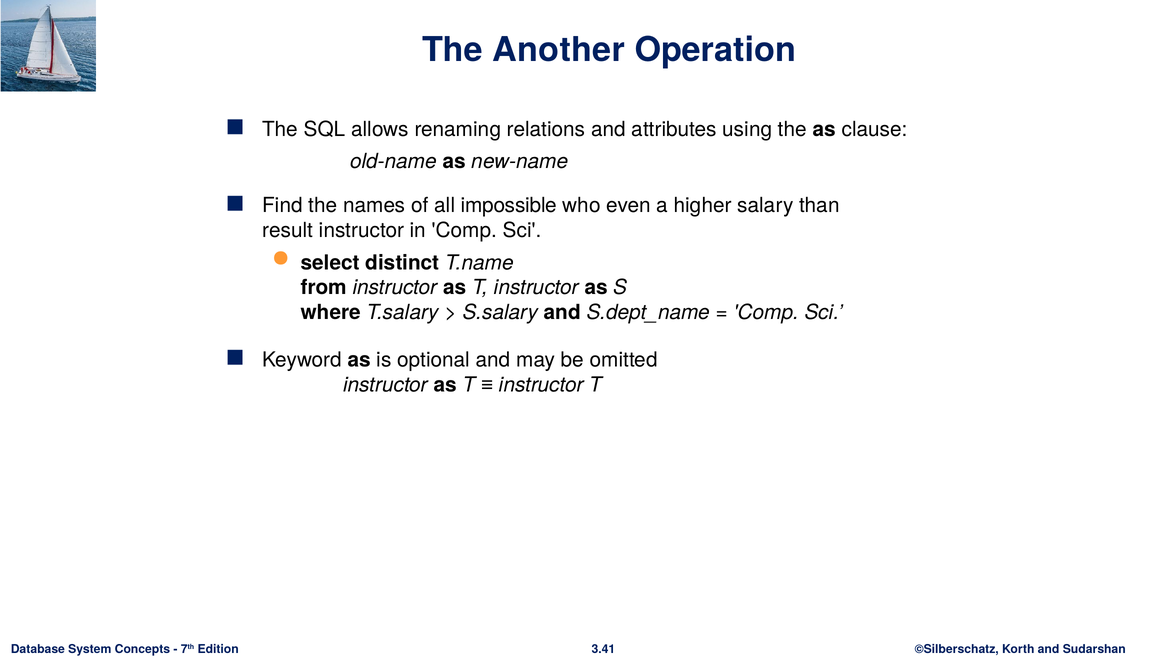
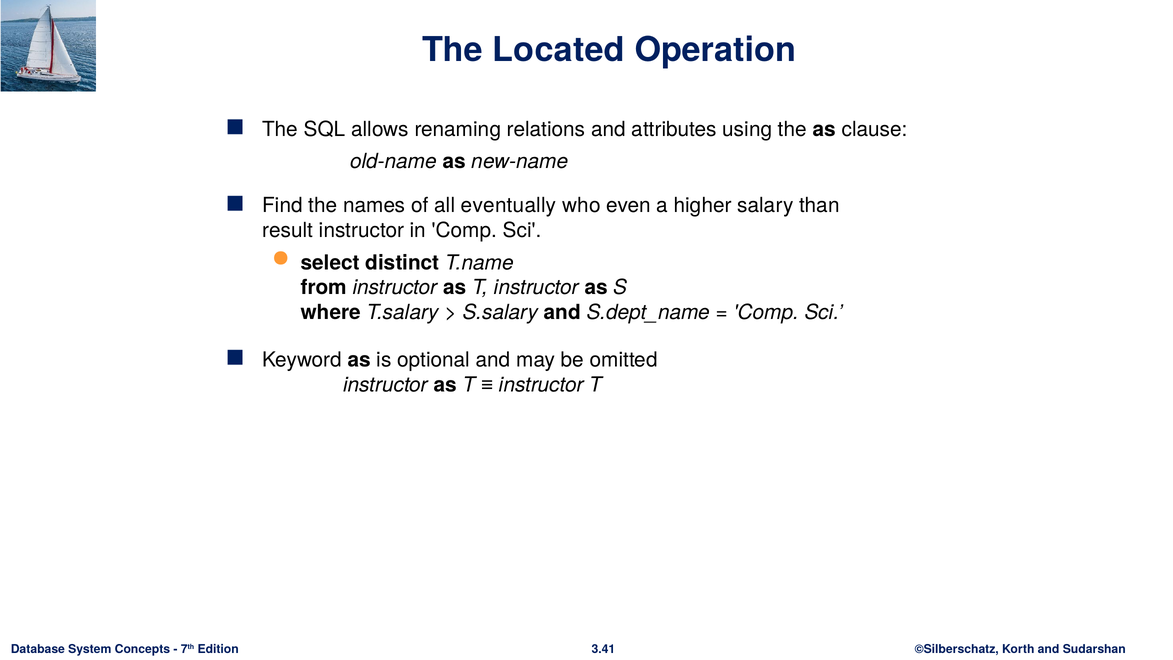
Another: Another -> Located
impossible: impossible -> eventually
